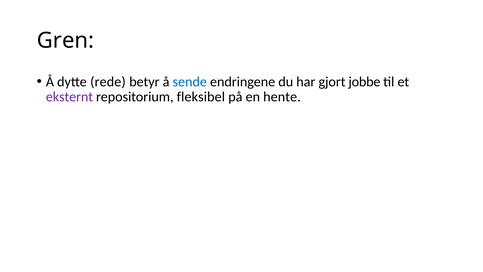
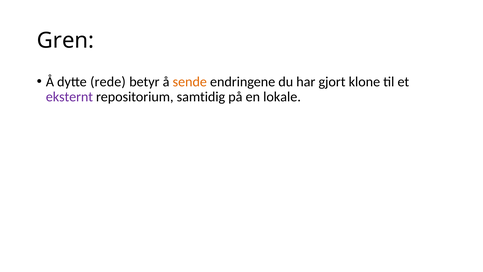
sende colour: blue -> orange
jobbe: jobbe -> klone
fleksibel: fleksibel -> samtidig
hente: hente -> lokale
